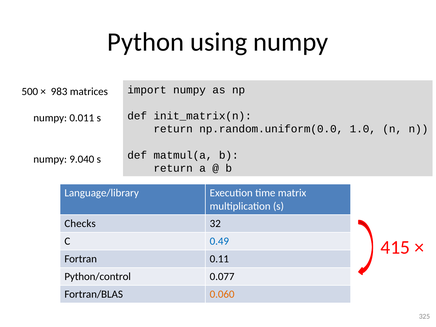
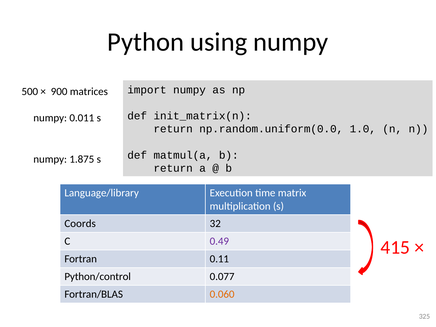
983: 983 -> 900
9.040: 9.040 -> 1.875
Checks: Checks -> Coords
0.49 colour: blue -> purple
